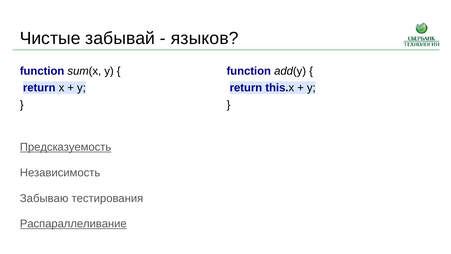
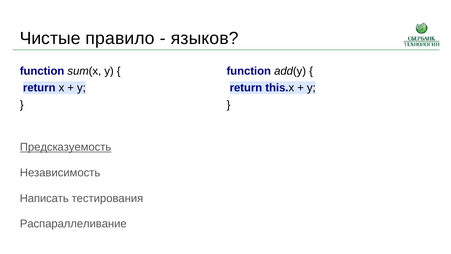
забывай: забывай -> правило
Забываю: Забываю -> Написать
Распараллеливание underline: present -> none
